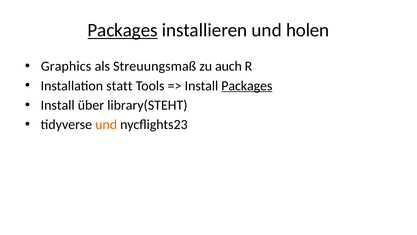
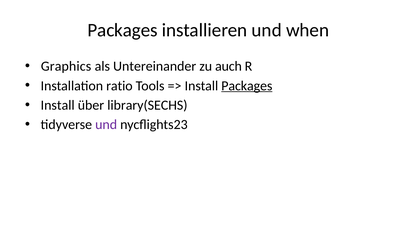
Packages at (123, 30) underline: present -> none
holen: holen -> when
Streuungsmaß: Streuungsmaß -> Untereinander
statt: statt -> ratio
library(STEHT: library(STEHT -> library(SECHS
und at (106, 125) colour: orange -> purple
